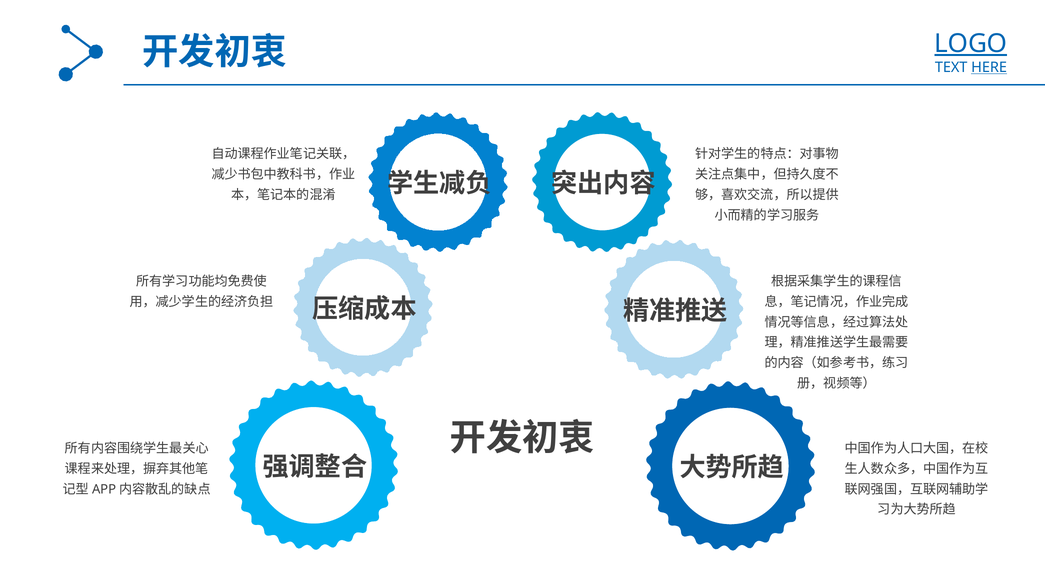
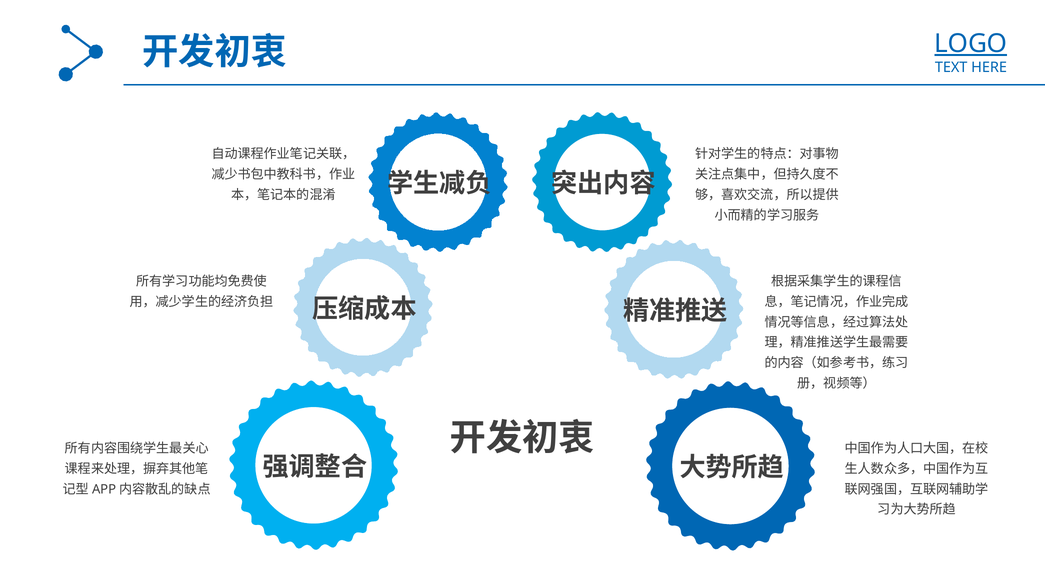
HERE underline: present -> none
